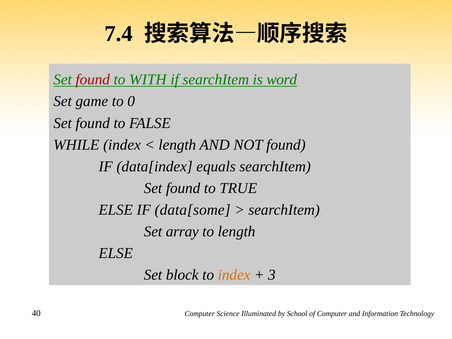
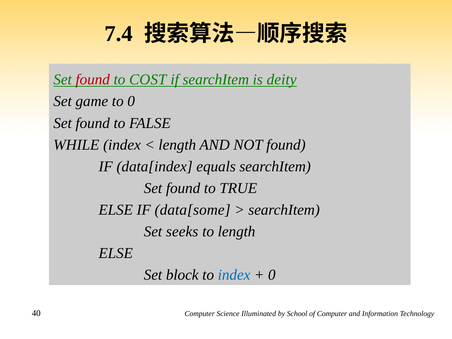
WITH: WITH -> COST
word: word -> deity
array: array -> seeks
index at (234, 275) colour: orange -> blue
3 at (272, 275): 3 -> 0
